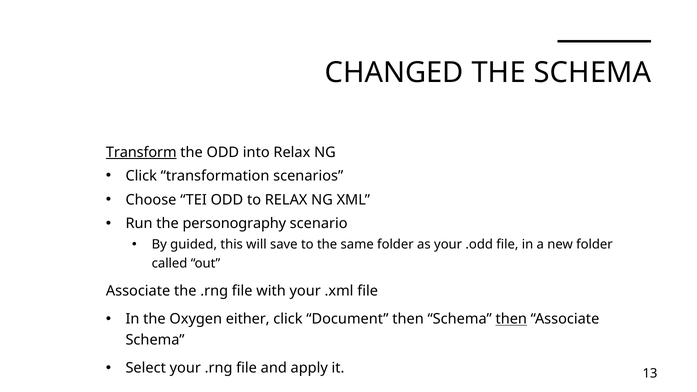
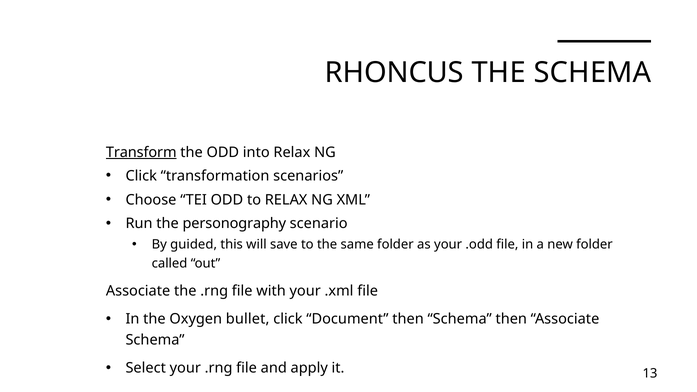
CHANGED: CHANGED -> RHONCUS
either: either -> bullet
then at (511, 319) underline: present -> none
